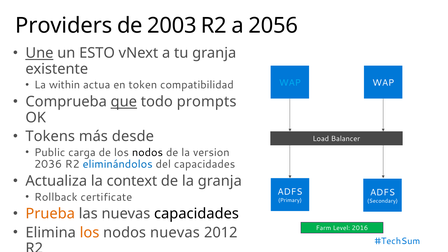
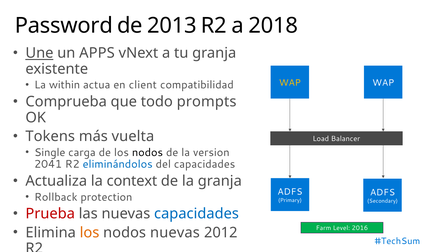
Providers: Providers -> Password
2003: 2003 -> 2013
2056: 2056 -> 2018
ESTO: ESTO -> APPS
WAP at (290, 83) colour: light blue -> yellow
token: token -> client
que underline: present -> none
desde: desde -> vuelta
Public: Public -> Single
2036: 2036 -> 2041
certificate: certificate -> protection
Prueba colour: orange -> red
capacidades at (196, 214) colour: black -> blue
